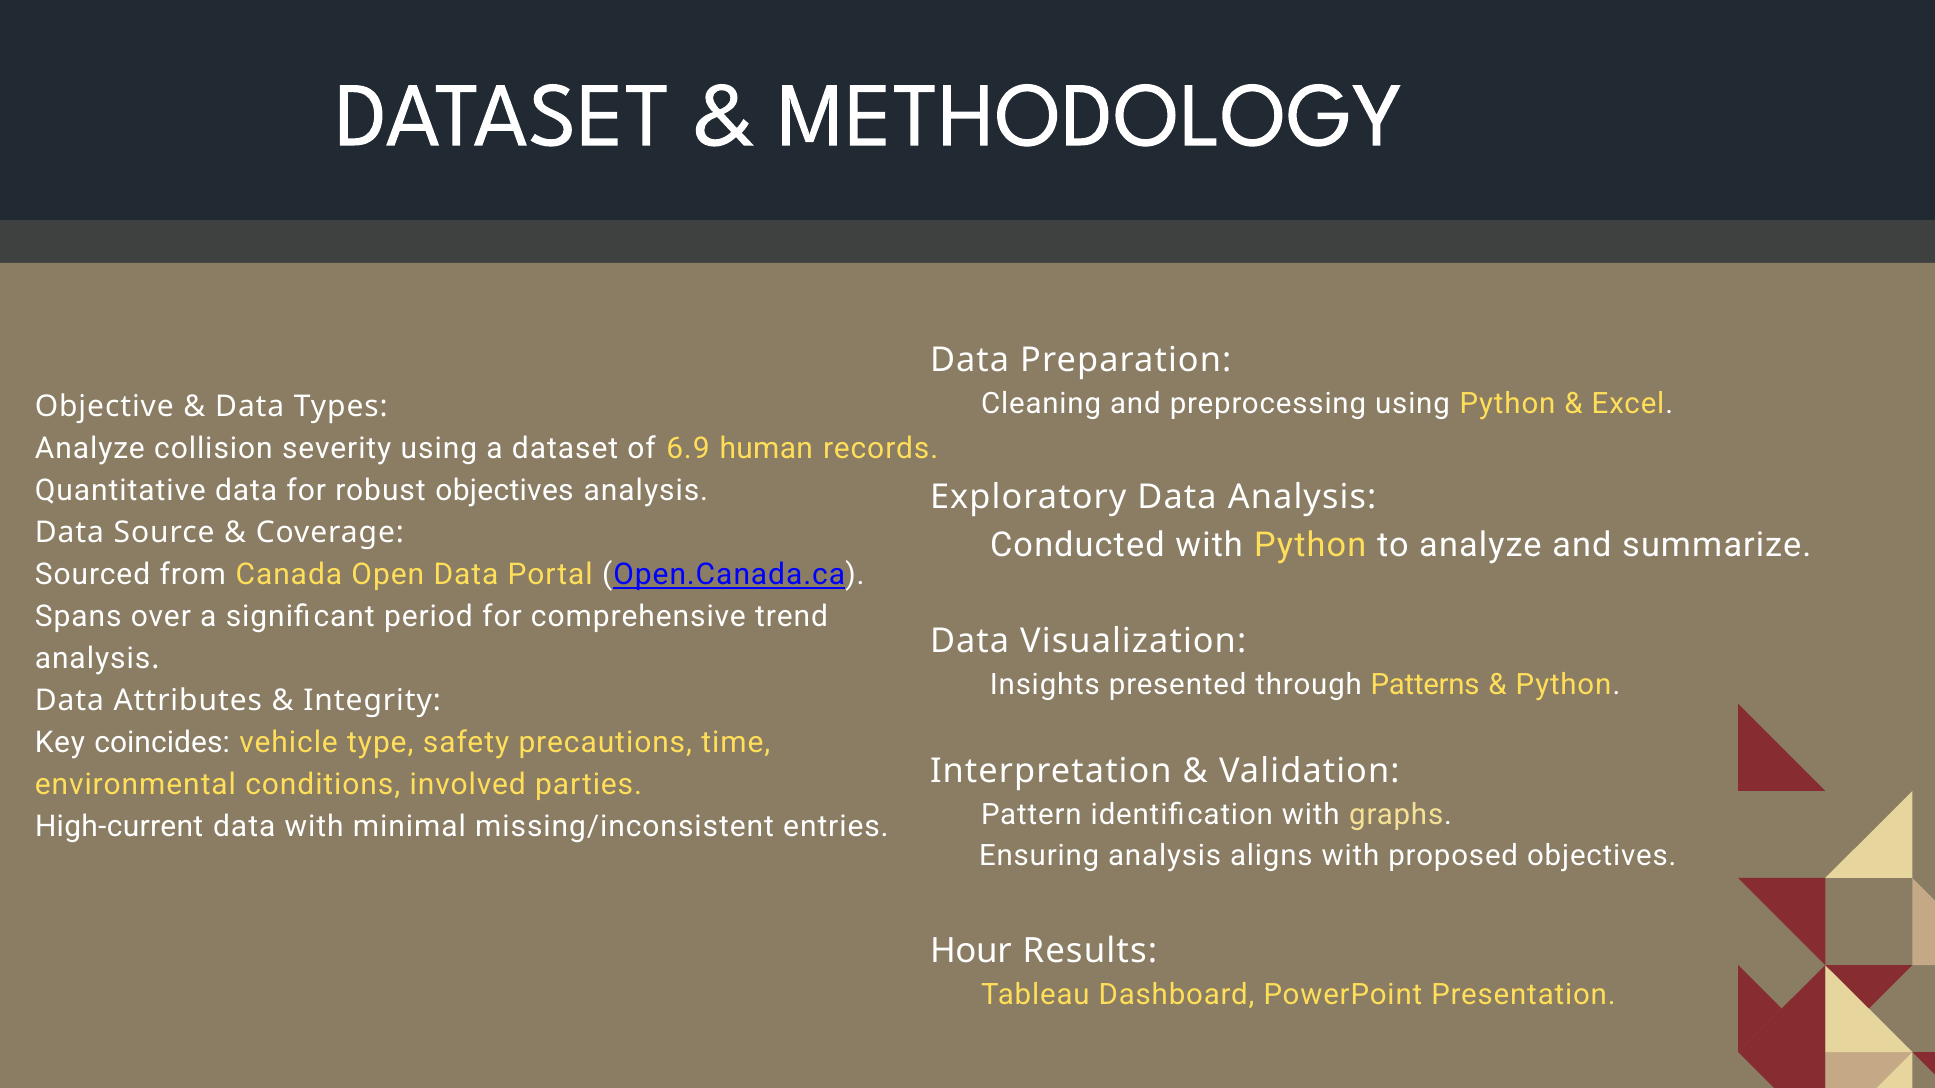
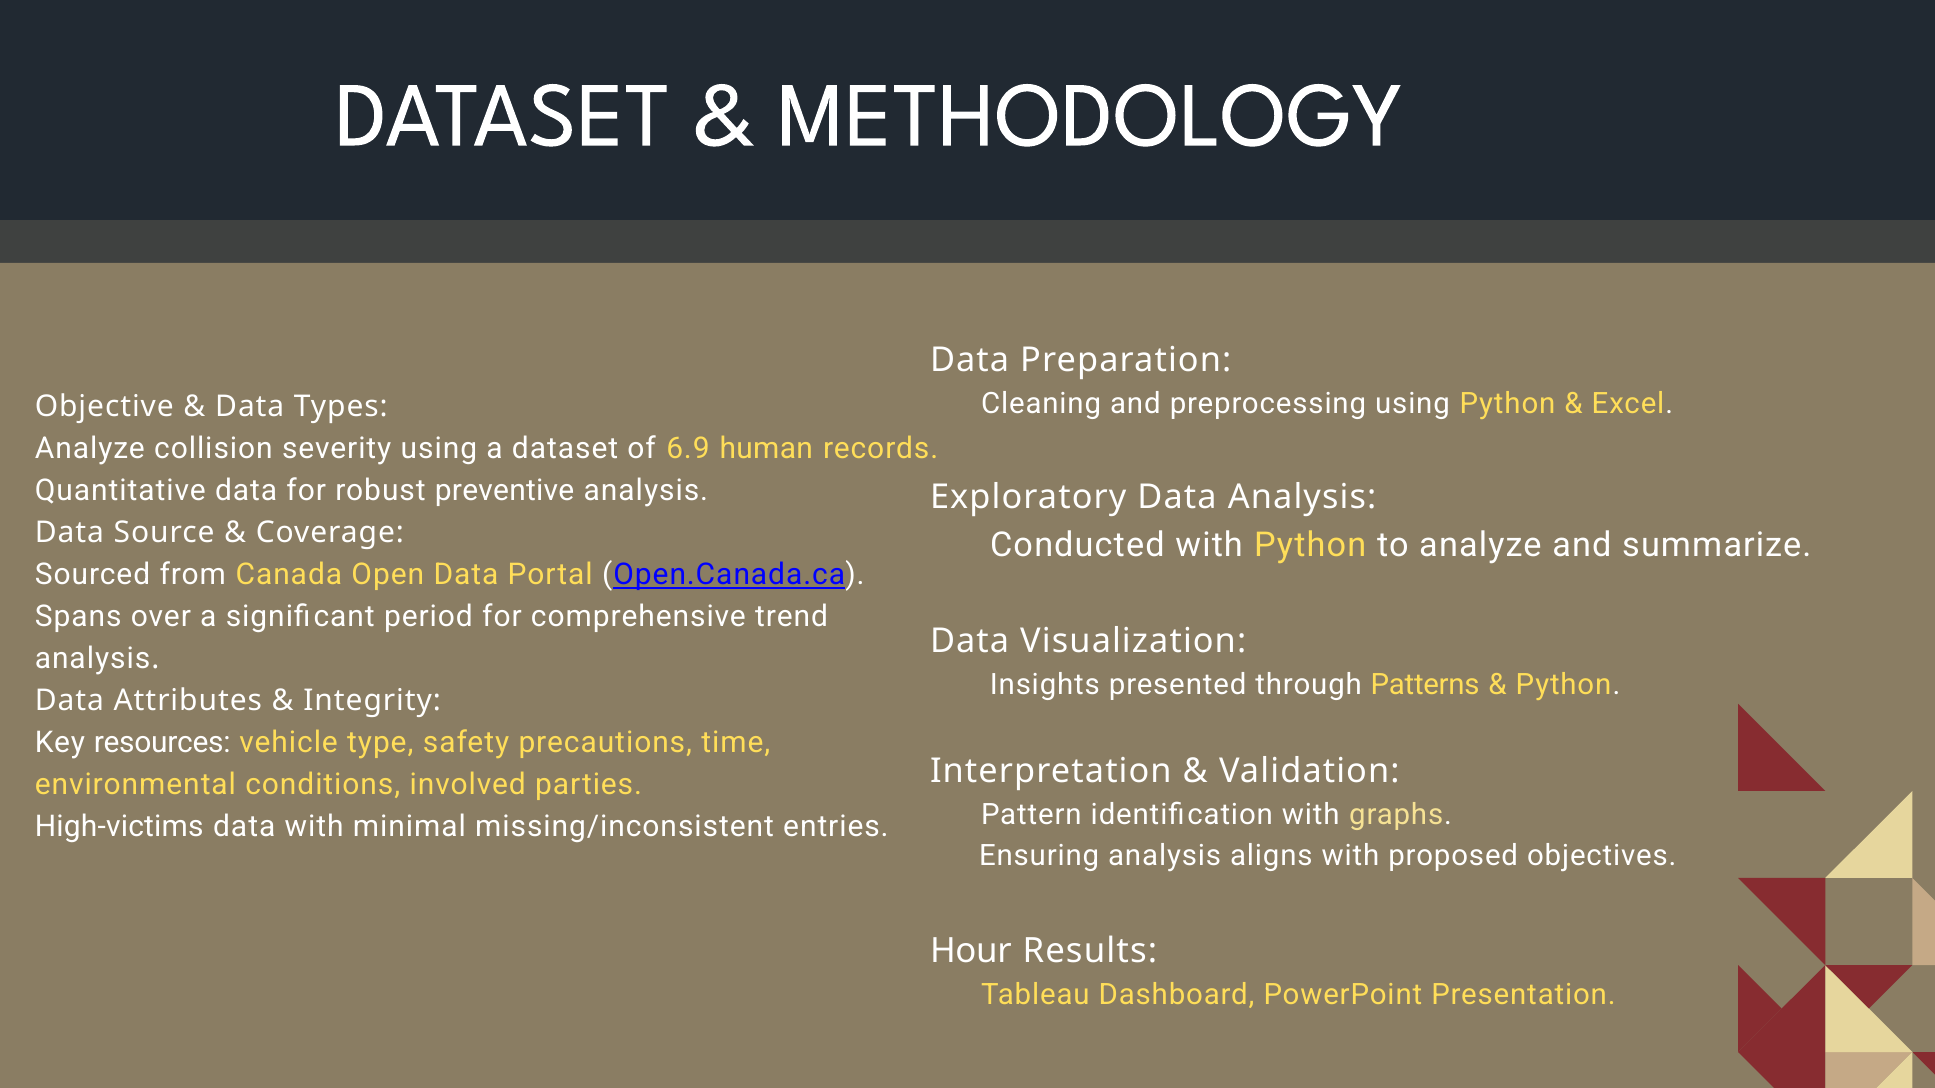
robust objectives: objectives -> preventive
coincides: coincides -> resources
High-current: High-current -> High-victims
